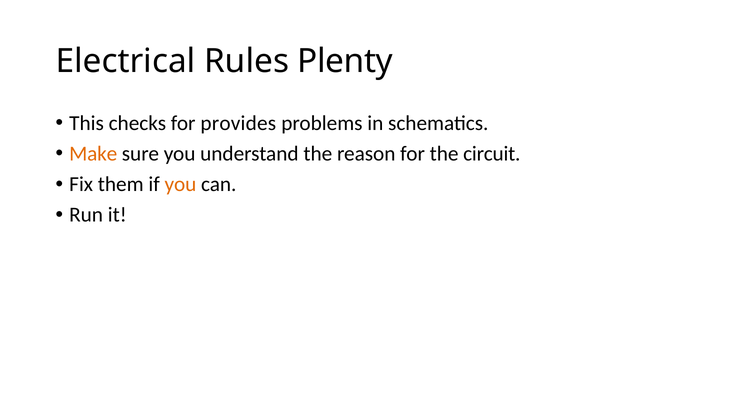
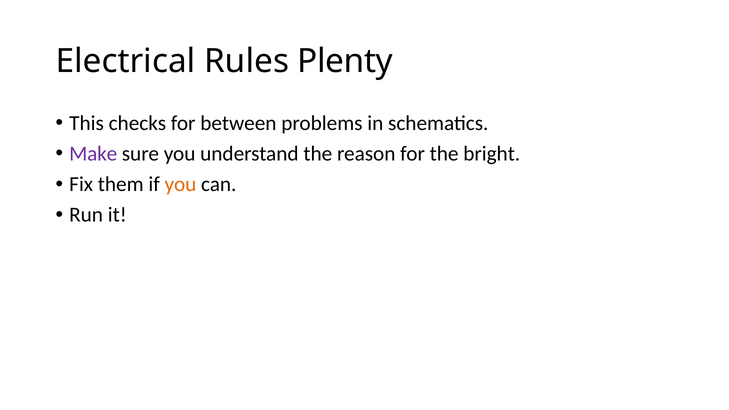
provides: provides -> between
Make colour: orange -> purple
circuit: circuit -> bright
